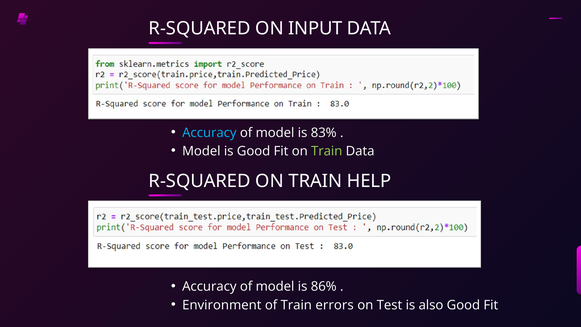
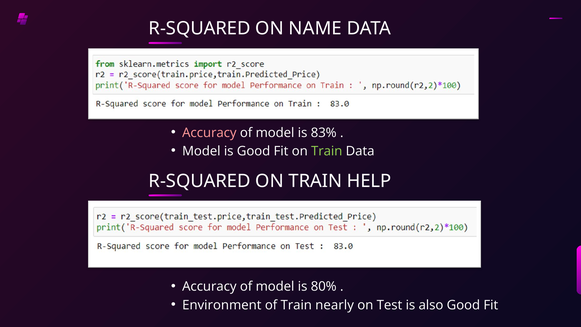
INPUT: INPUT -> NAME
Accuracy at (209, 133) colour: light blue -> pink
86%: 86% -> 80%
errors: errors -> nearly
